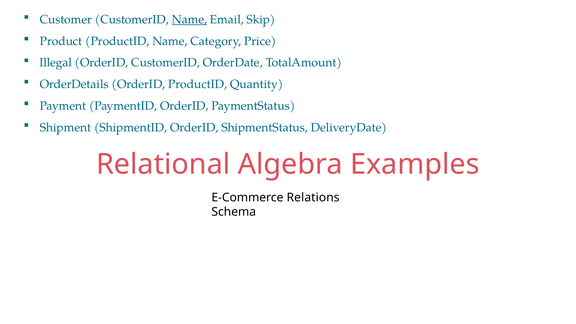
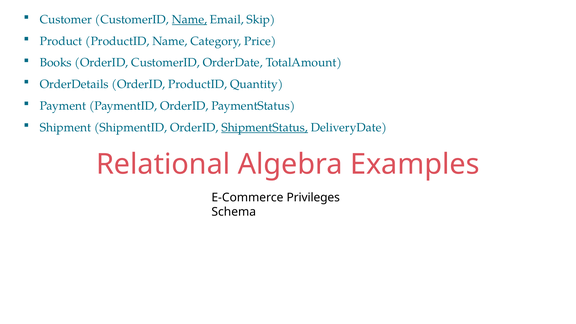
Illegal: Illegal -> Books
ShipmentStatus underline: none -> present
Relations: Relations -> Privileges
